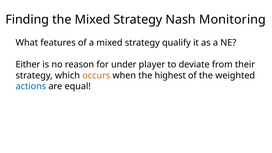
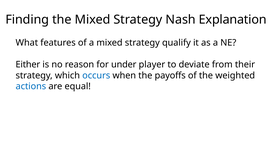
Monitoring: Monitoring -> Explanation
occurs colour: orange -> blue
highest: highest -> payoffs
